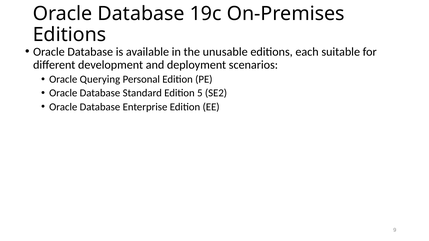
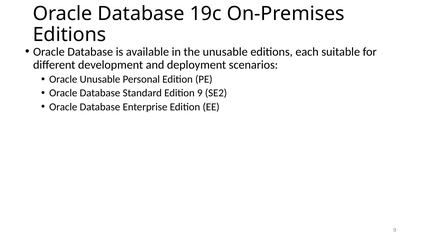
Oracle Querying: Querying -> Unusable
Edition 5: 5 -> 9
